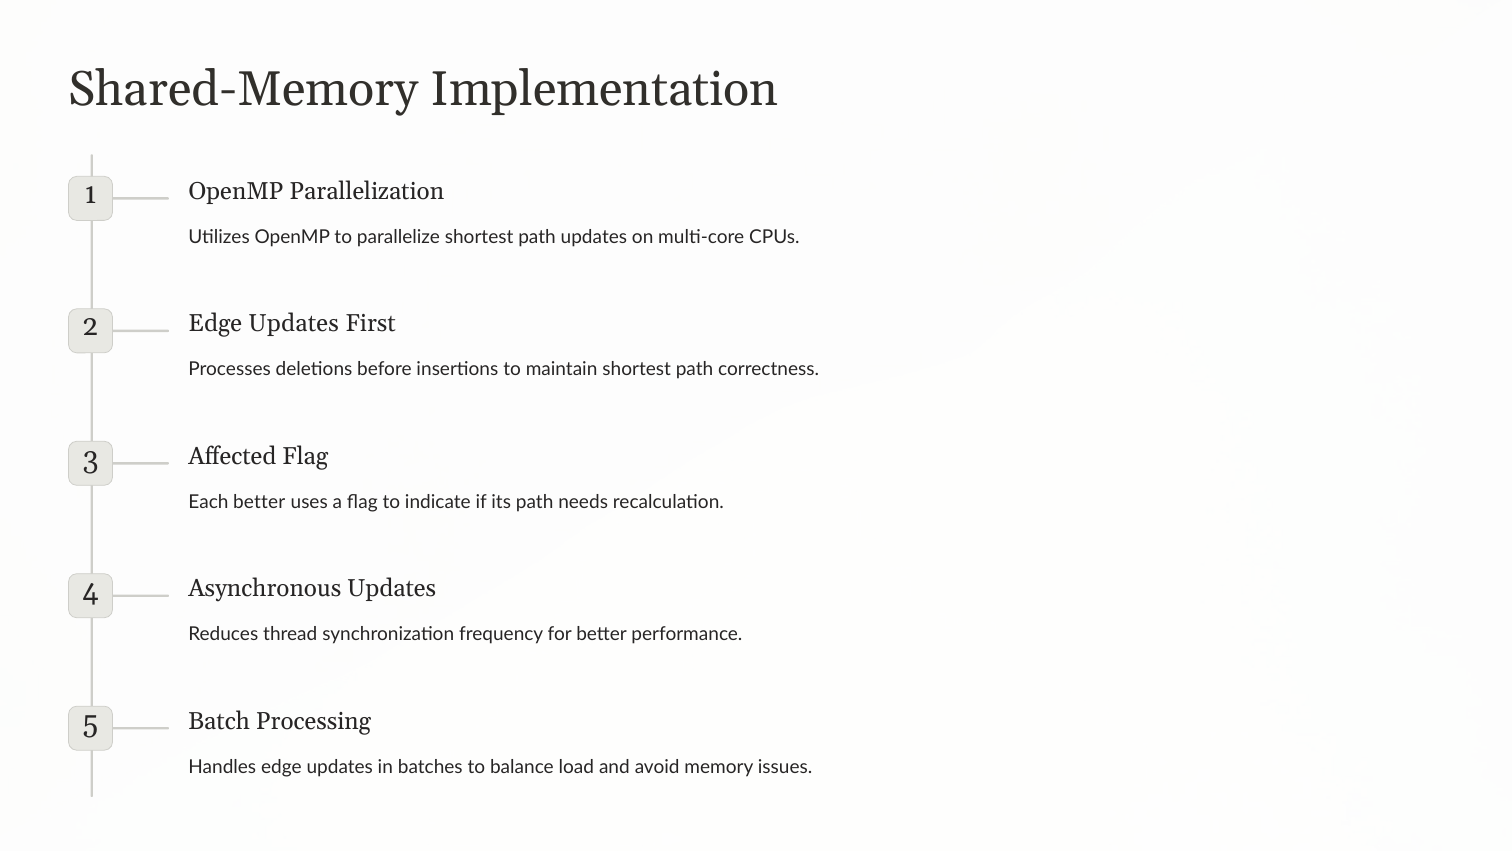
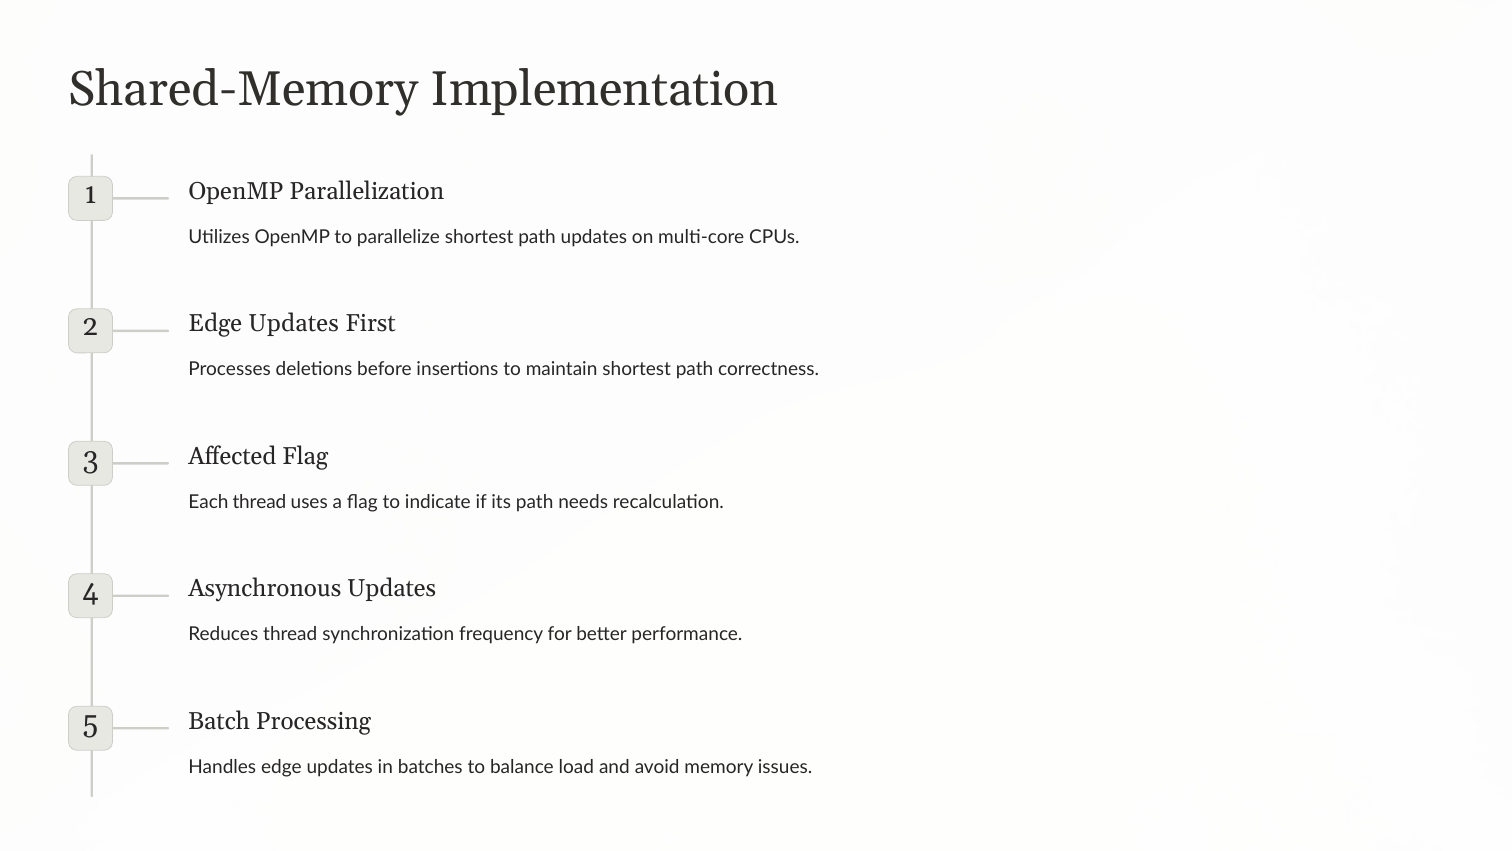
Each better: better -> thread
